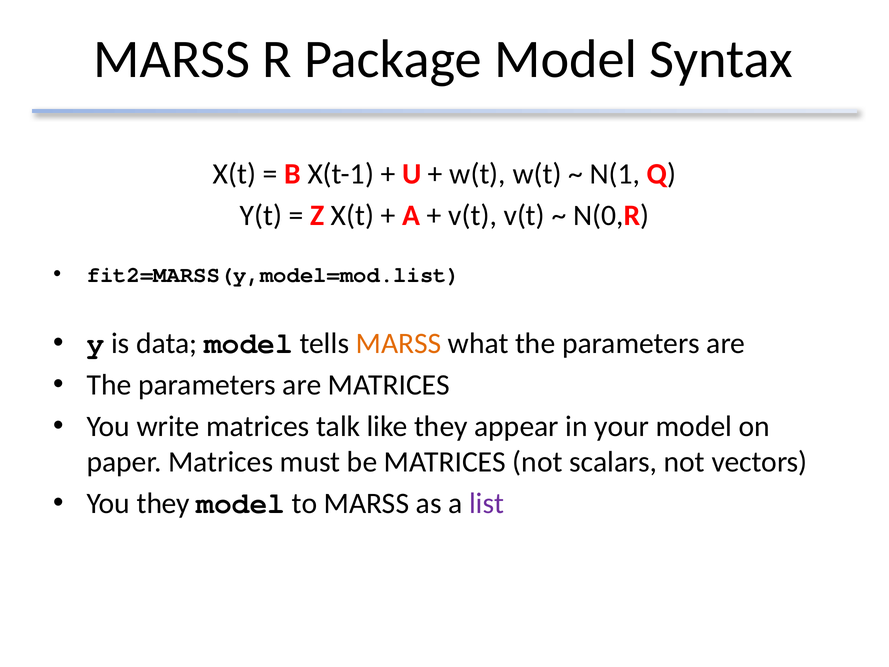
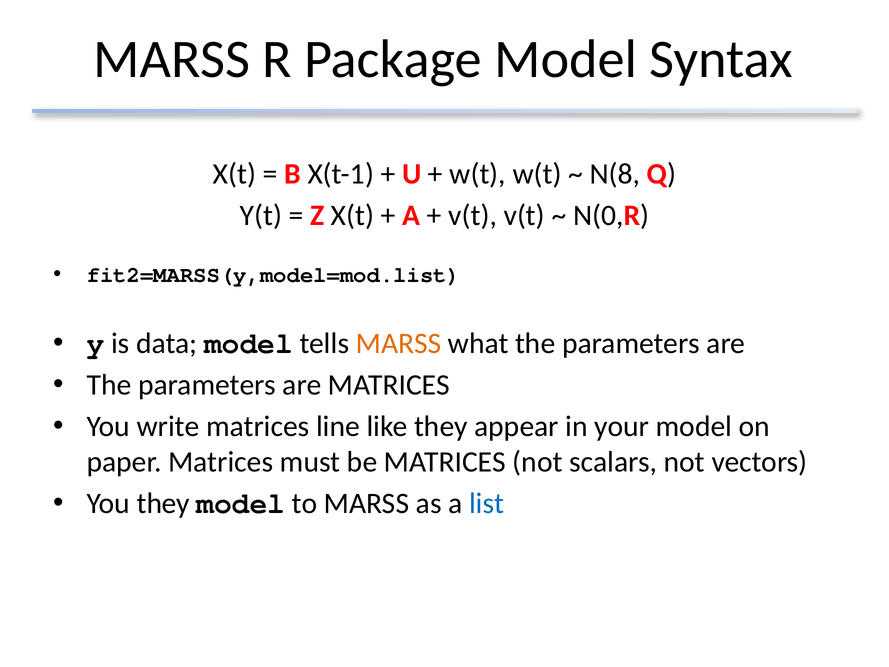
N(1: N(1 -> N(8
talk: talk -> line
list colour: purple -> blue
